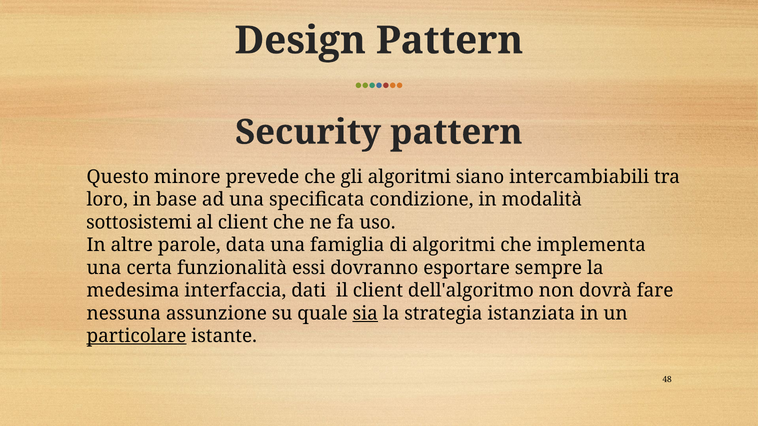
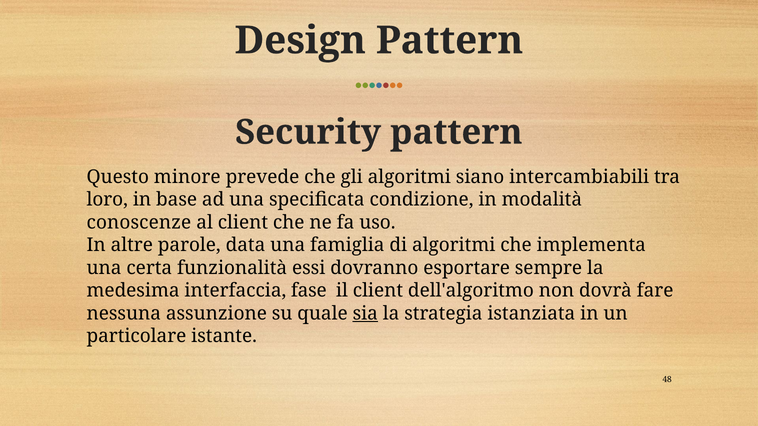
sottosistemi: sottosistemi -> conoscenze
dati: dati -> fase
particolare underline: present -> none
